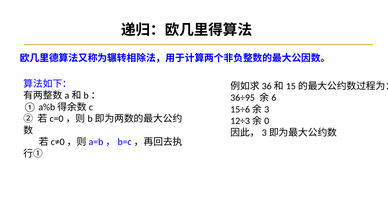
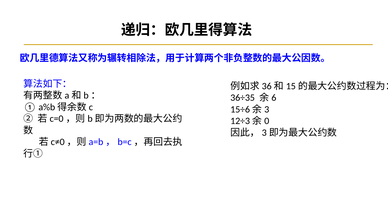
36÷95: 36÷95 -> 36÷35
